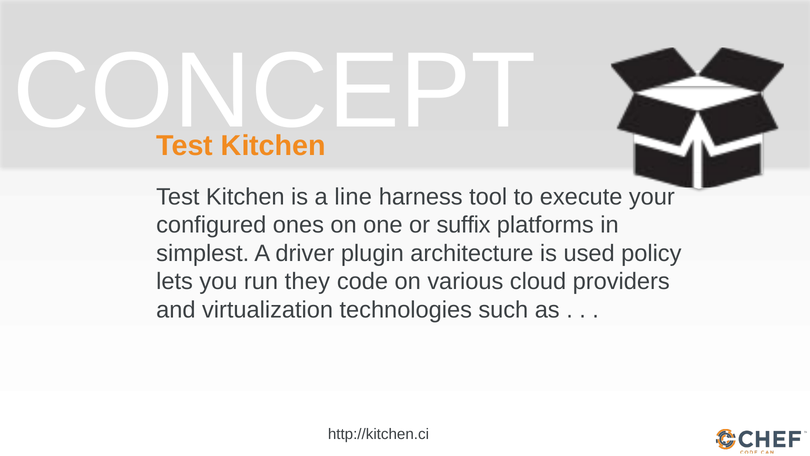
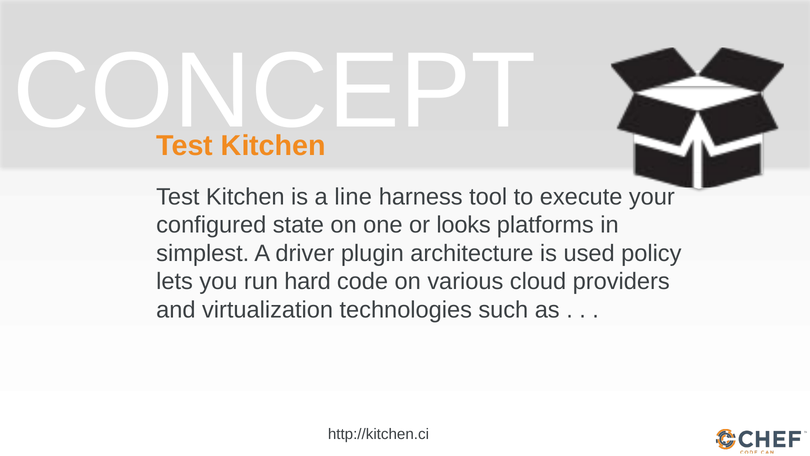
ones: ones -> state
suffix: suffix -> looks
they: they -> hard
